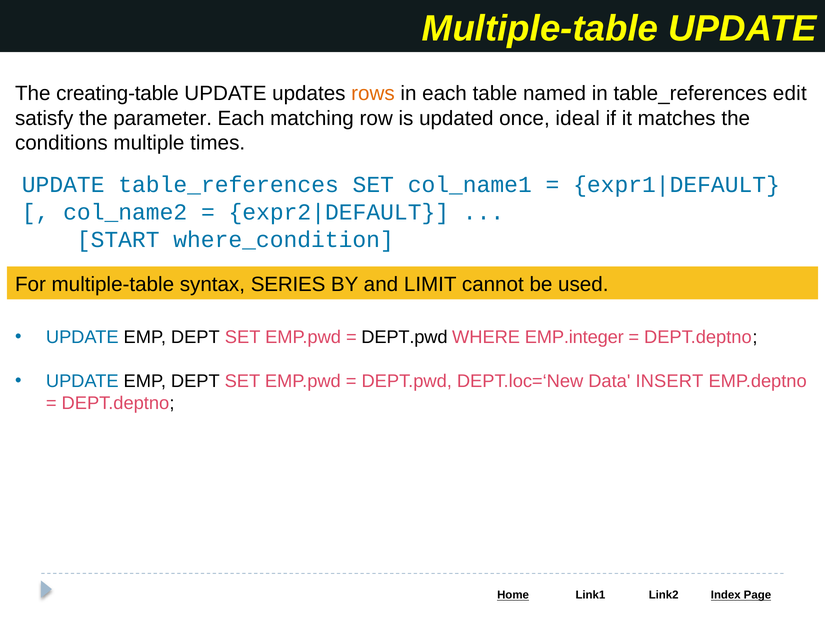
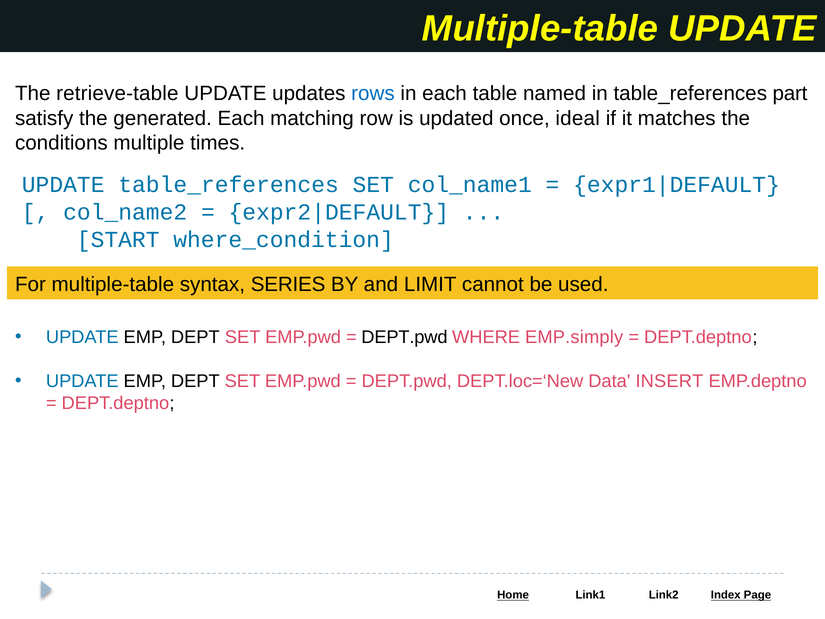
creating-table: creating-table -> retrieve-table
rows colour: orange -> blue
edit: edit -> part
parameter: parameter -> generated
EMP.integer: EMP.integer -> EMP.simply
